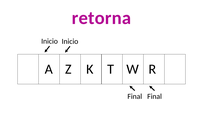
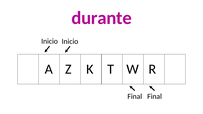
retorna: retorna -> durante
